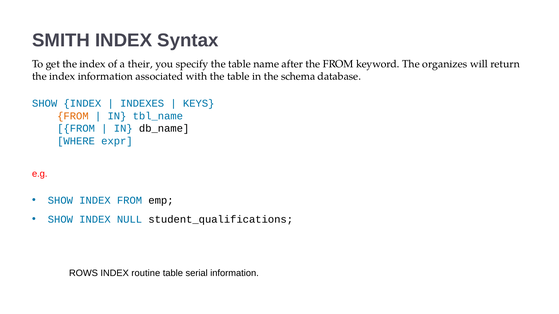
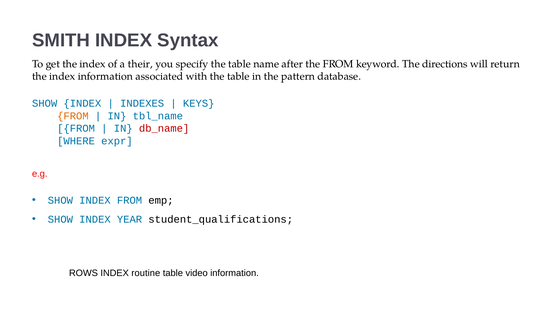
organizes: organizes -> directions
schema: schema -> pattern
db_name colour: black -> red
NULL: NULL -> YEAR
serial: serial -> video
